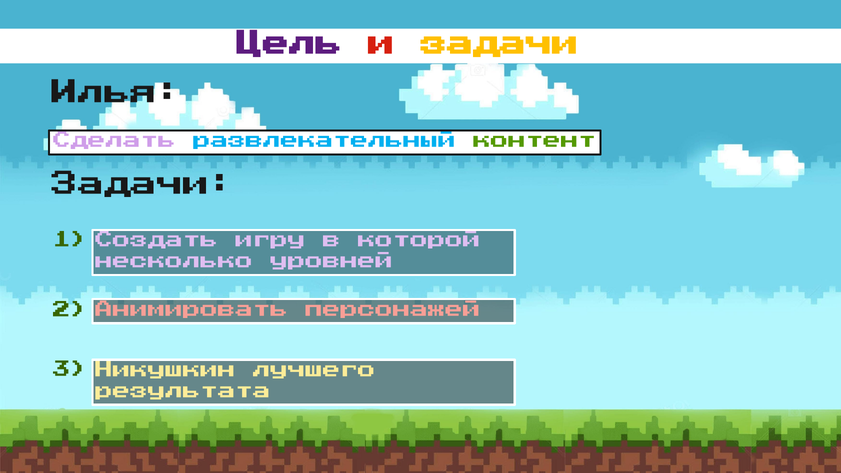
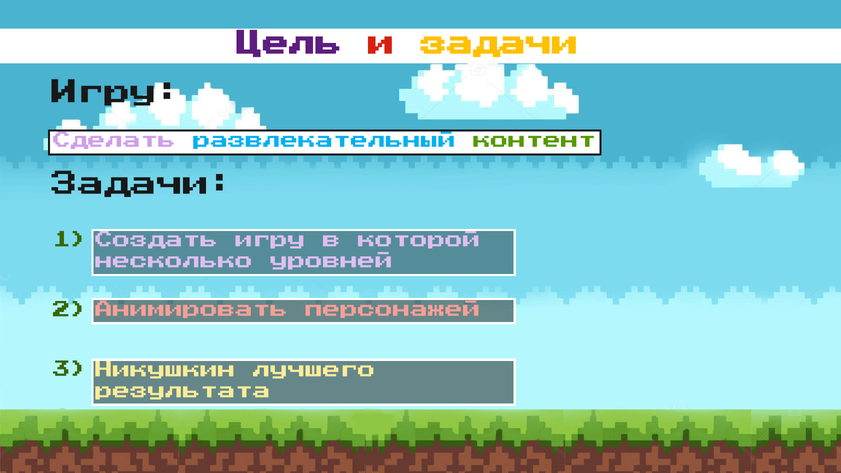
Илья at (118, 97): Илья -> Игру
